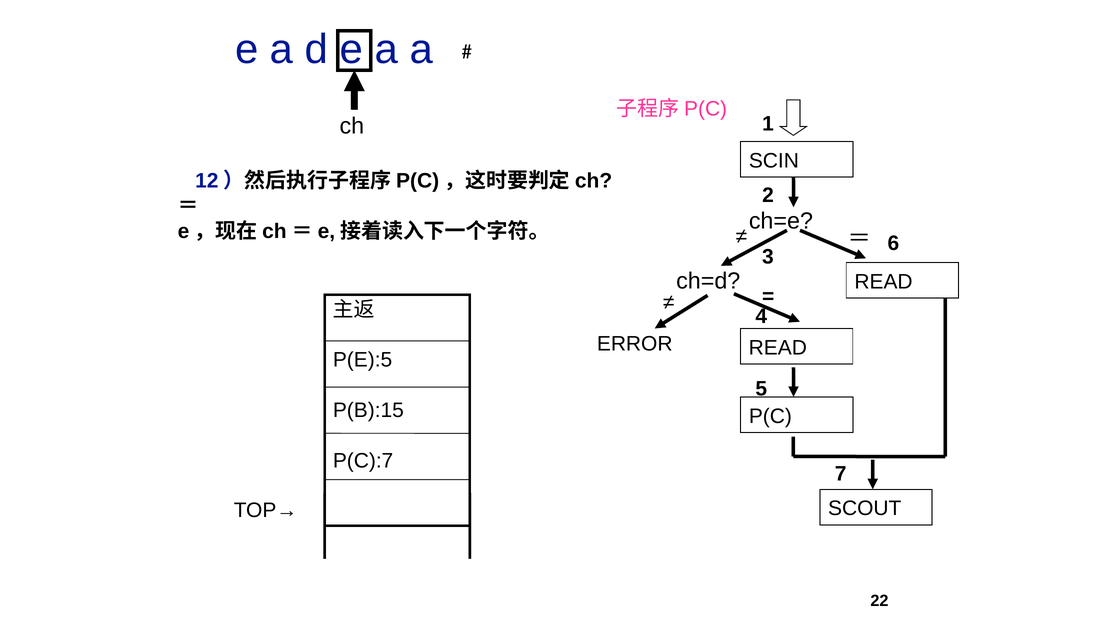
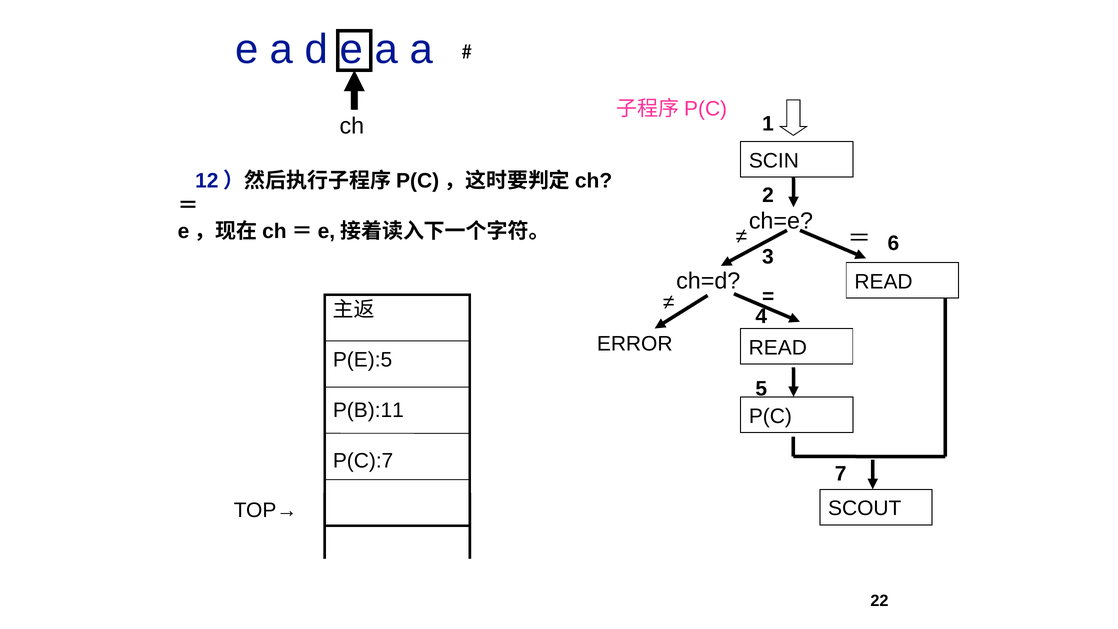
P(B):15: P(B):15 -> P(B):11
